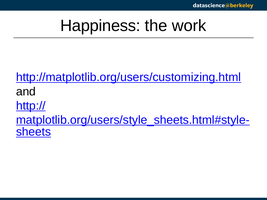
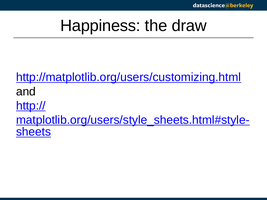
work: work -> draw
